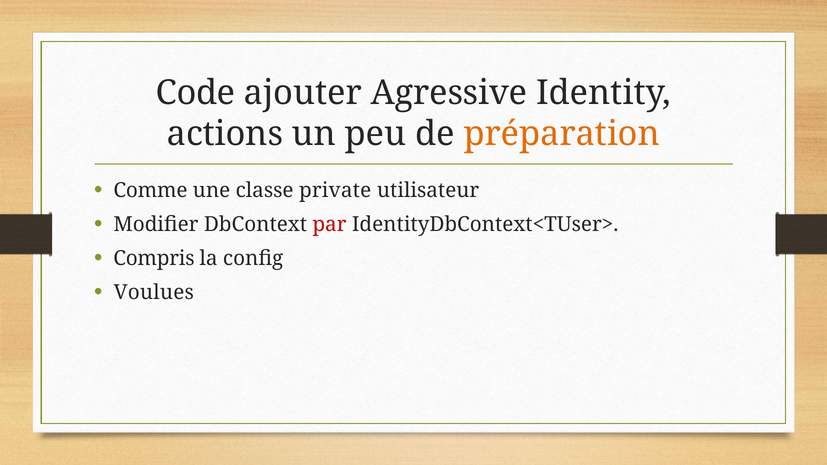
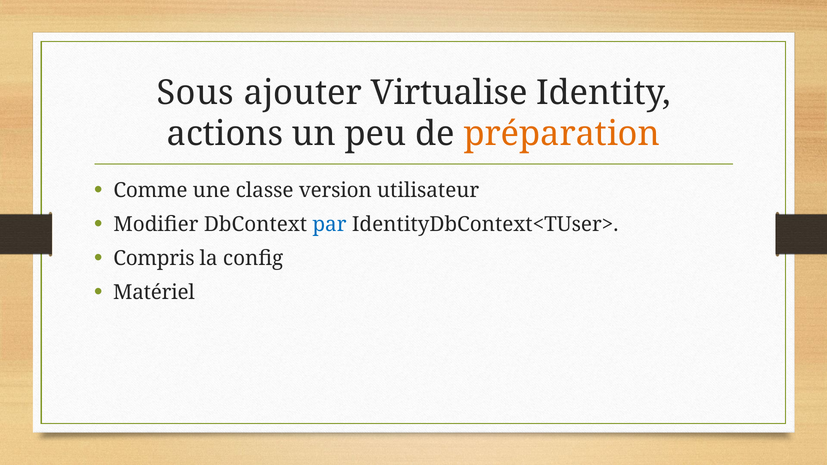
Code: Code -> Sous
Agressive: Agressive -> Virtualise
private: private -> version
par colour: red -> blue
Voulues: Voulues -> Matériel
